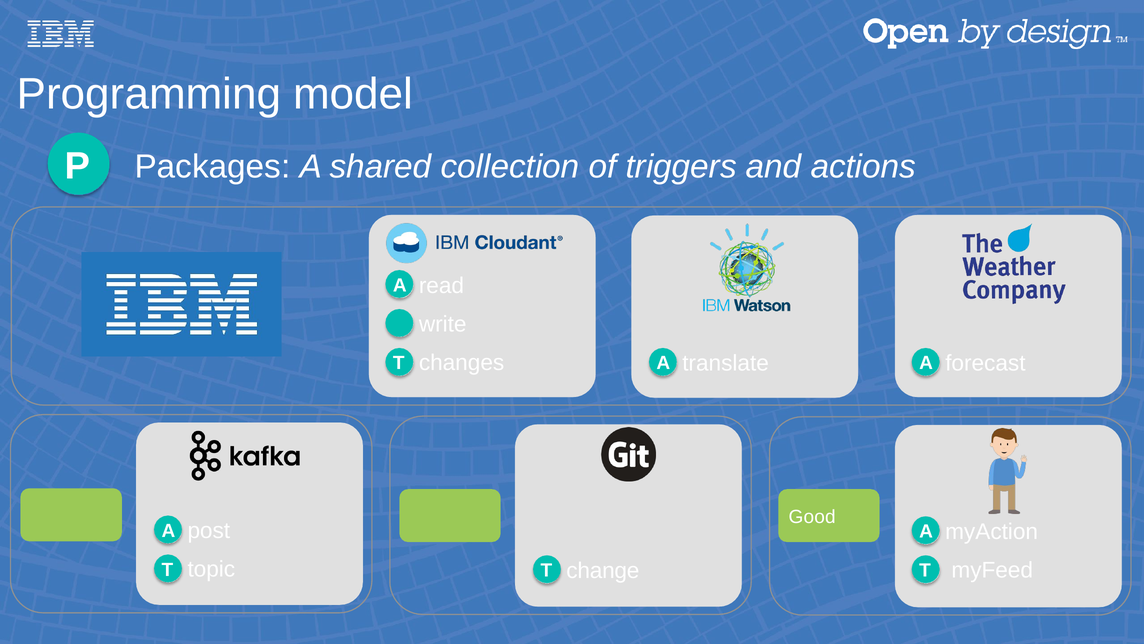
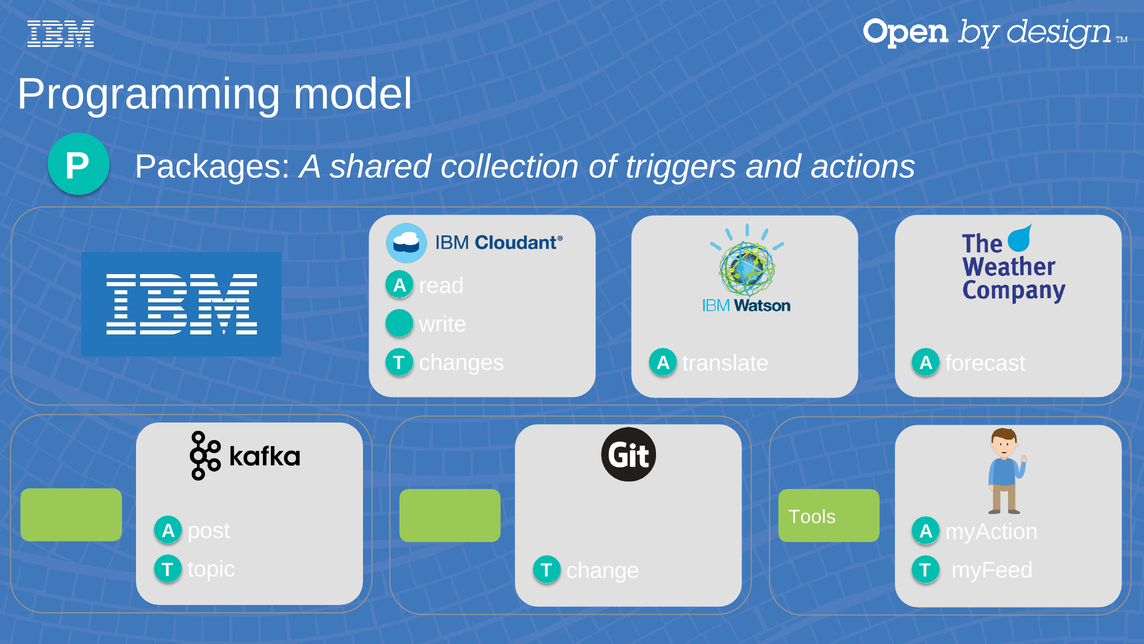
Good: Good -> Tools
